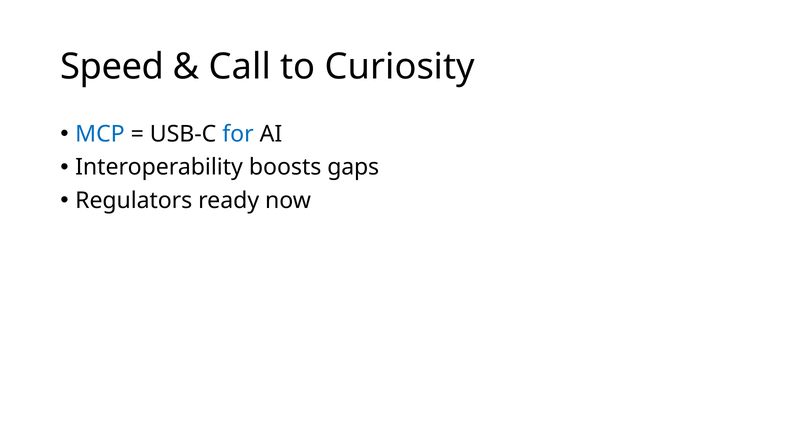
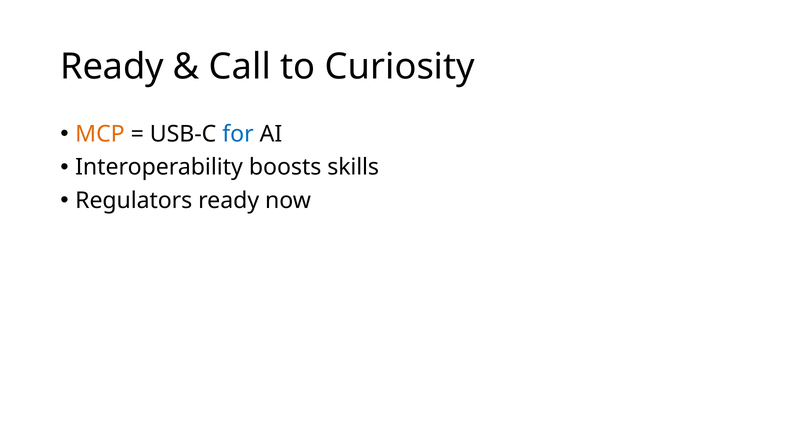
Speed at (112, 67): Speed -> Ready
MCP colour: blue -> orange
gaps: gaps -> skills
